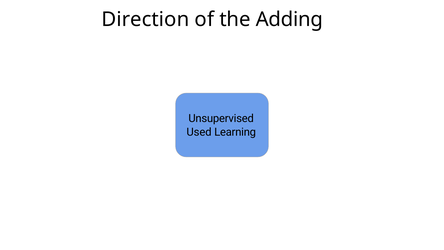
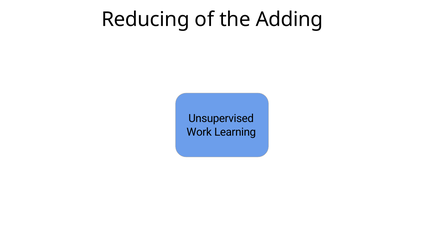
Direction: Direction -> Reducing
Used: Used -> Work
